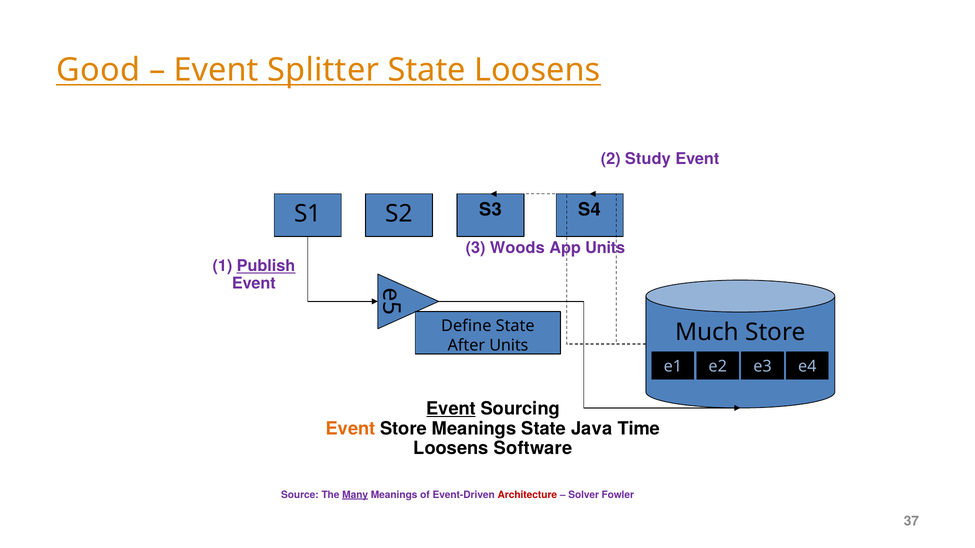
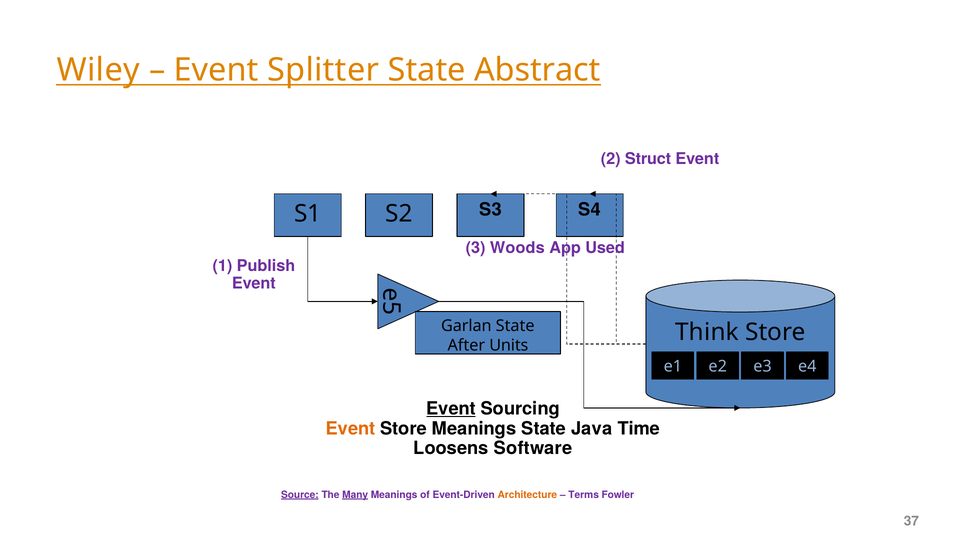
Good: Good -> Wiley
State Loosens: Loosens -> Abstract
Study: Study -> Struct
App Units: Units -> Used
Publish underline: present -> none
Define: Define -> Garlan
Much: Much -> Think
Source underline: none -> present
Architecture colour: red -> orange
Solver: Solver -> Terms
